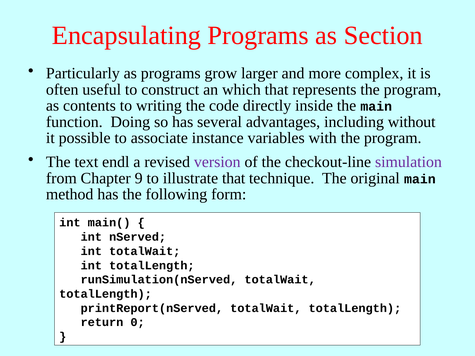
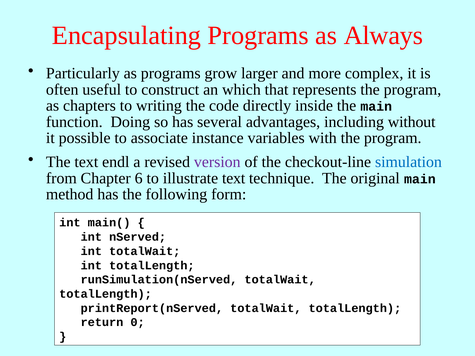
Section: Section -> Always
contents: contents -> chapters
simulation colour: purple -> blue
9: 9 -> 6
illustrate that: that -> text
